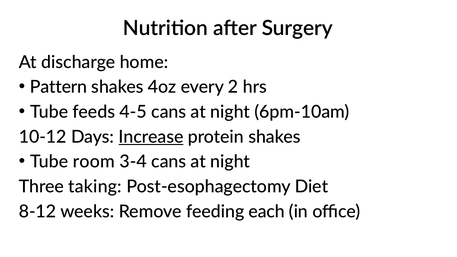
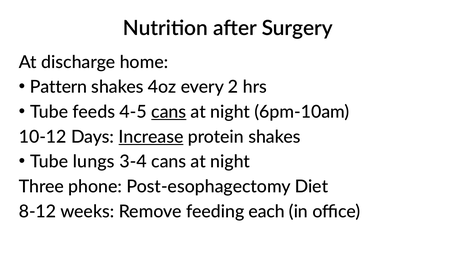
cans at (169, 112) underline: none -> present
room: room -> lungs
taking: taking -> phone
